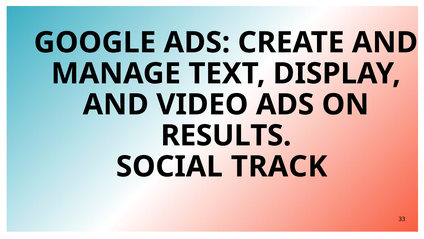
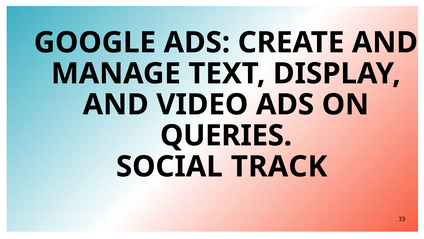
RESULTS: RESULTS -> QUERIES
